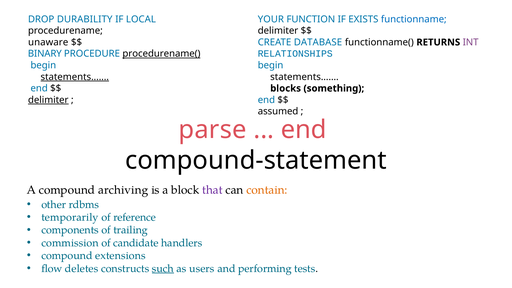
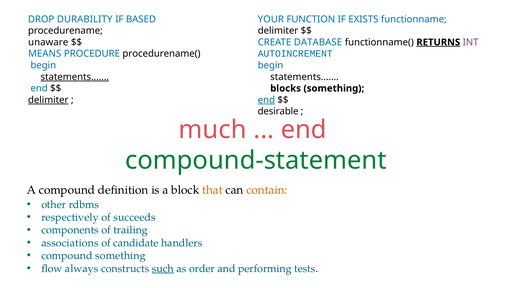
LOCAL: LOCAL -> BASED
RETURNS underline: none -> present
RELATIONSHIPS: RELATIONSHIPS -> AUTOINCREMENT
BINARY: BINARY -> MEANS
procedurename( underline: present -> none
end at (266, 100) underline: none -> present
assumed: assumed -> desirable
parse: parse -> much
compound-statement colour: black -> green
archiving: archiving -> definition
that colour: purple -> orange
temporarily: temporarily -> respectively
reference: reference -> succeeds
commission: commission -> associations
compound extensions: extensions -> something
deletes: deletes -> always
users: users -> order
